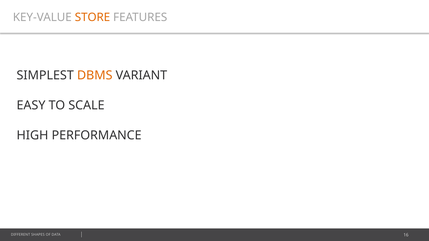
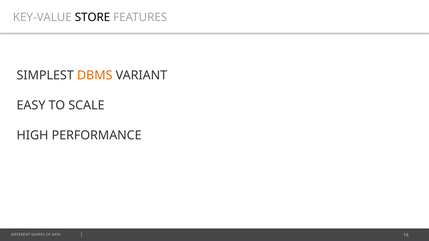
STORE colour: orange -> black
